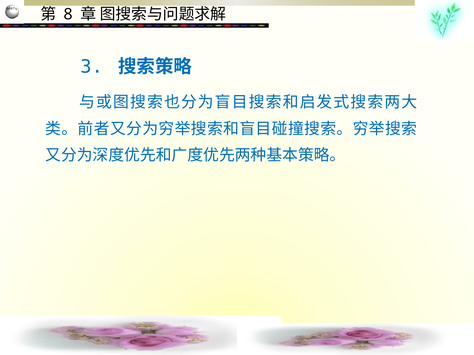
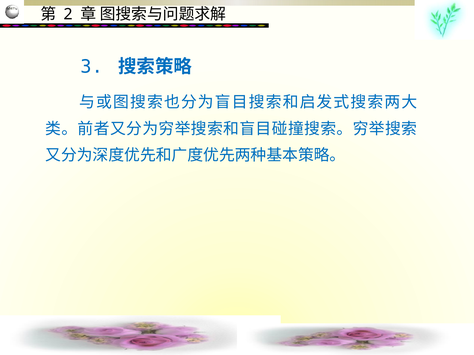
8: 8 -> 2
